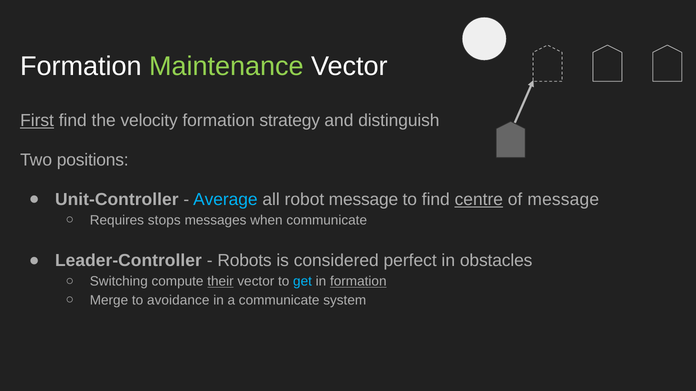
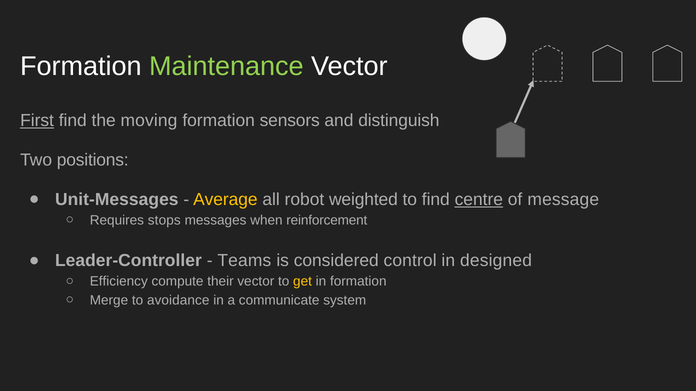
velocity: velocity -> moving
strategy: strategy -> sensors
Unit-Controller: Unit-Controller -> Unit-Messages
Average colour: light blue -> yellow
robot message: message -> weighted
when communicate: communicate -> reinforcement
Robots: Robots -> Teams
perfect: perfect -> control
obstacles: obstacles -> designed
Switching: Switching -> Efficiency
their underline: present -> none
get colour: light blue -> yellow
formation at (358, 282) underline: present -> none
